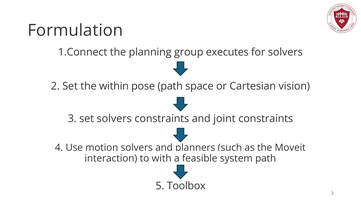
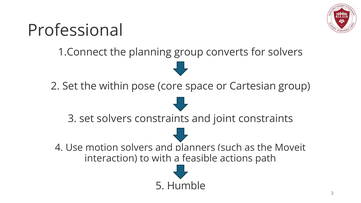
Formulation: Formulation -> Professional
executes: executes -> converts
pose path: path -> core
Cartesian vision: vision -> group
system: system -> actions
Toolbox: Toolbox -> Humble
